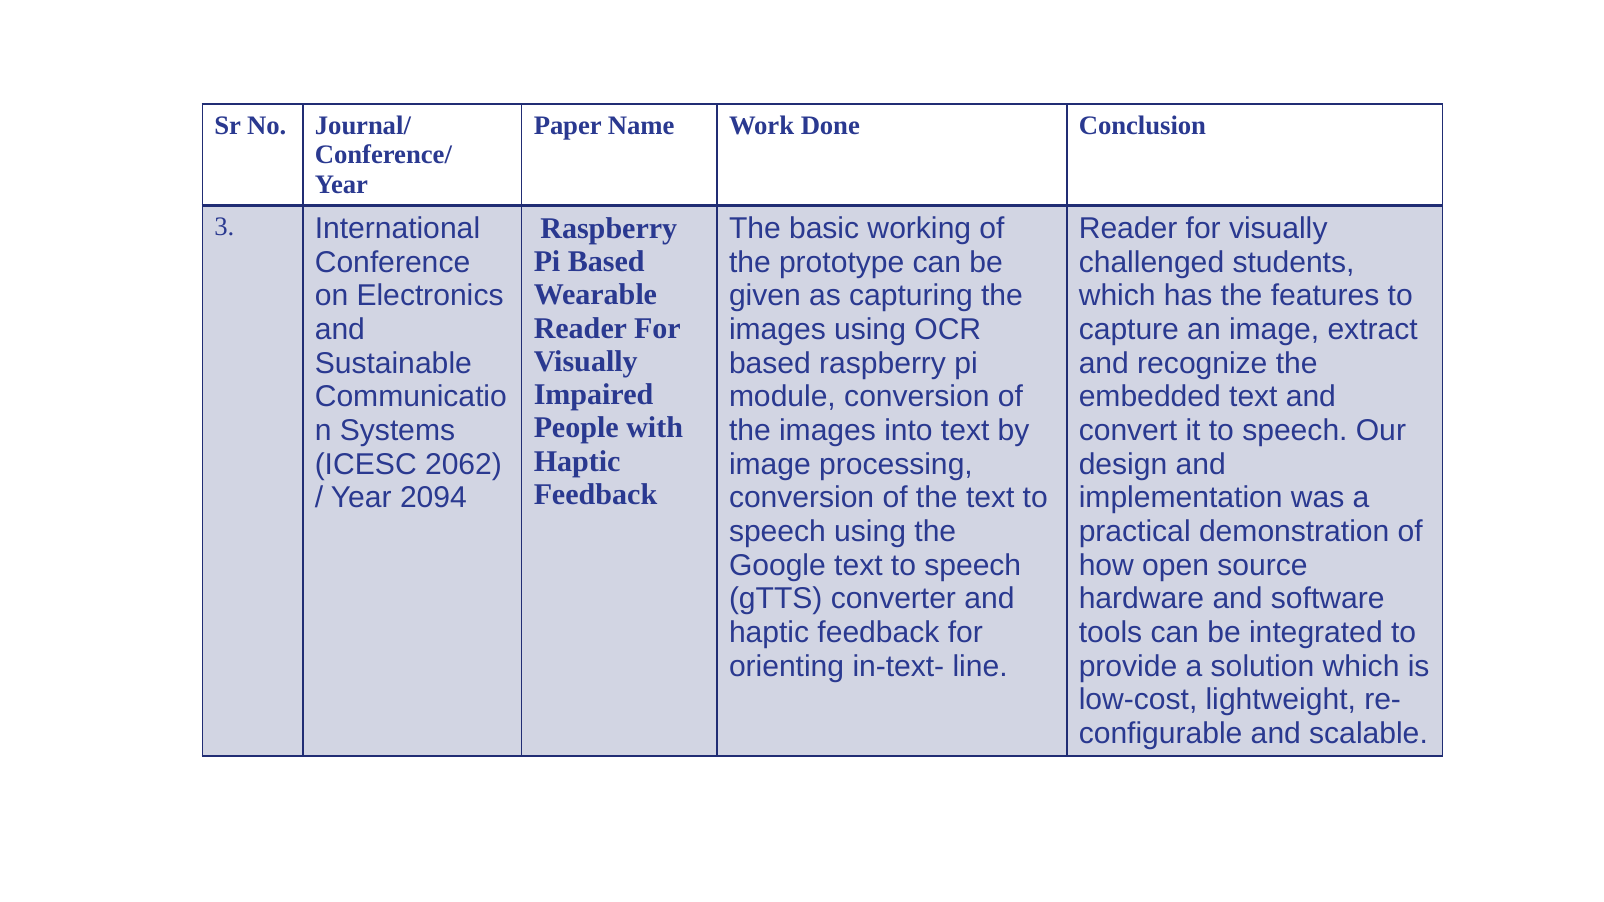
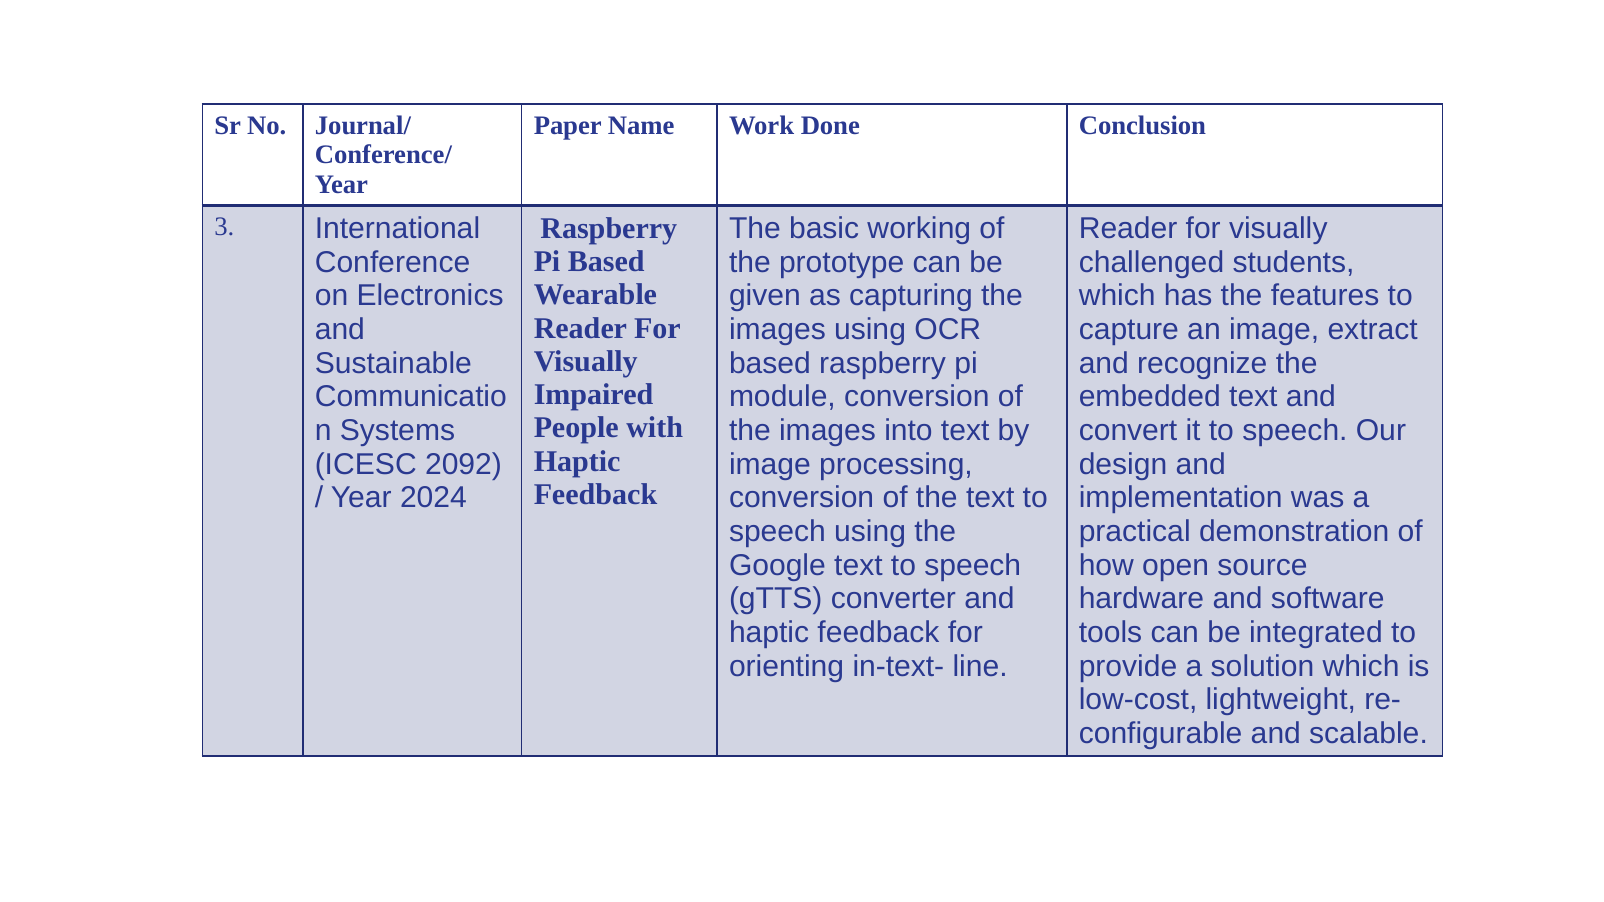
2062: 2062 -> 2092
2094: 2094 -> 2024
